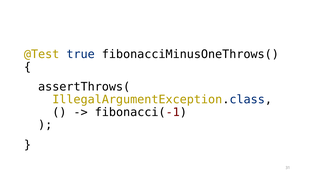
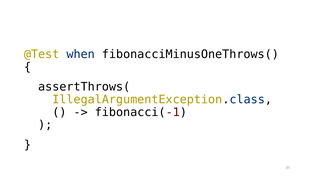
true: true -> when
